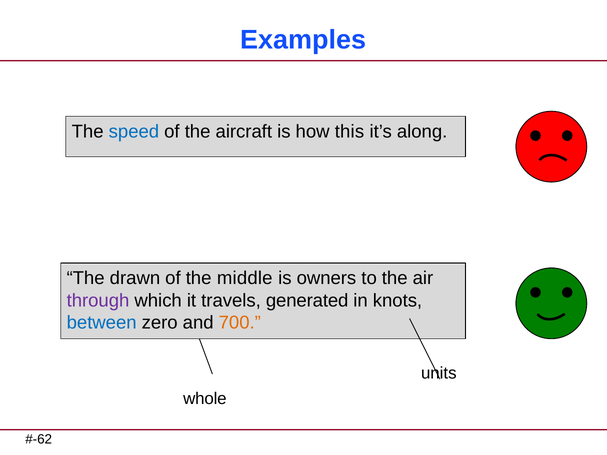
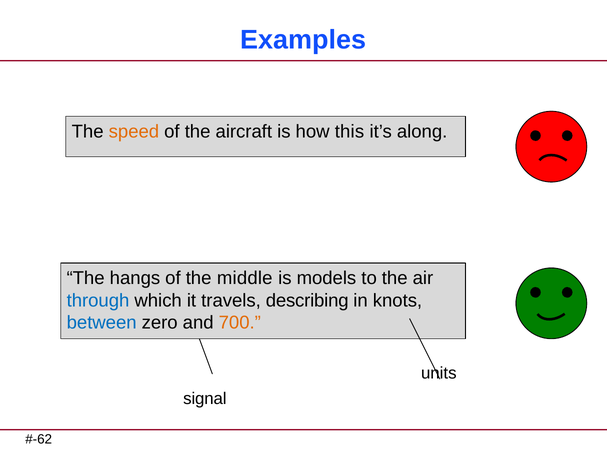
speed colour: blue -> orange
drawn: drawn -> hangs
owners: owners -> models
through colour: purple -> blue
generated: generated -> describing
whole: whole -> signal
